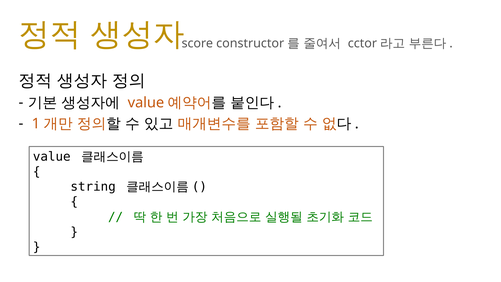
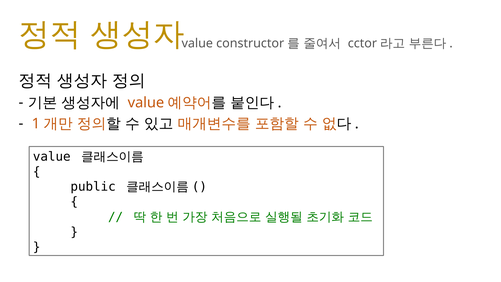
score at (197, 43): score -> value
string: string -> public
